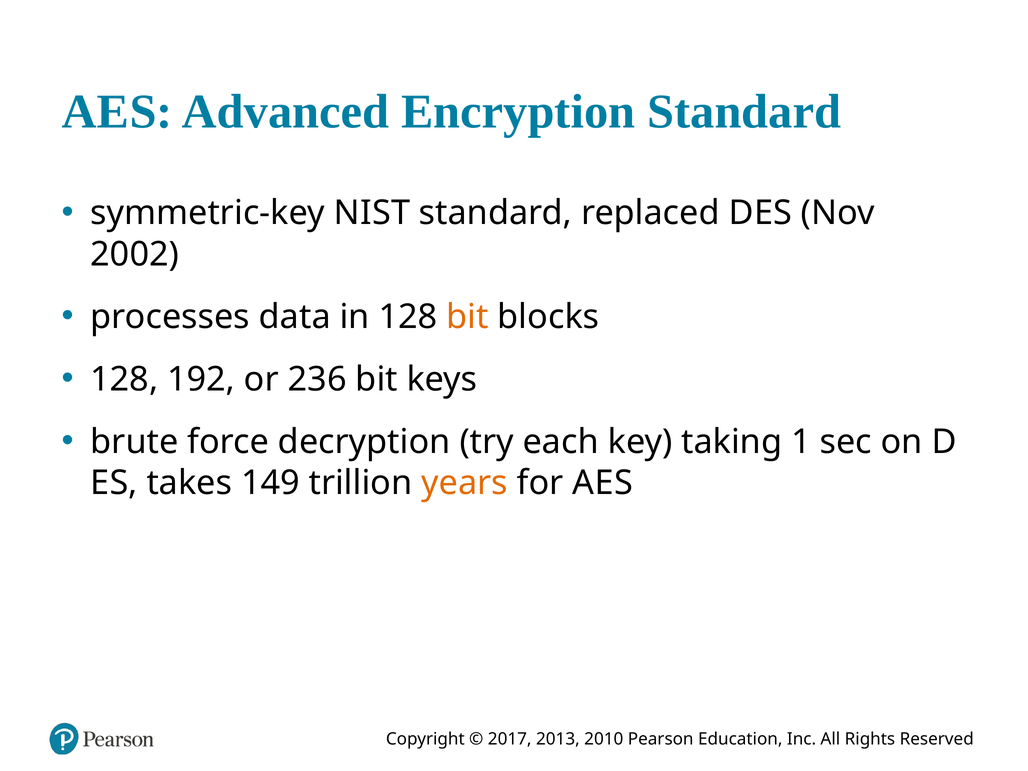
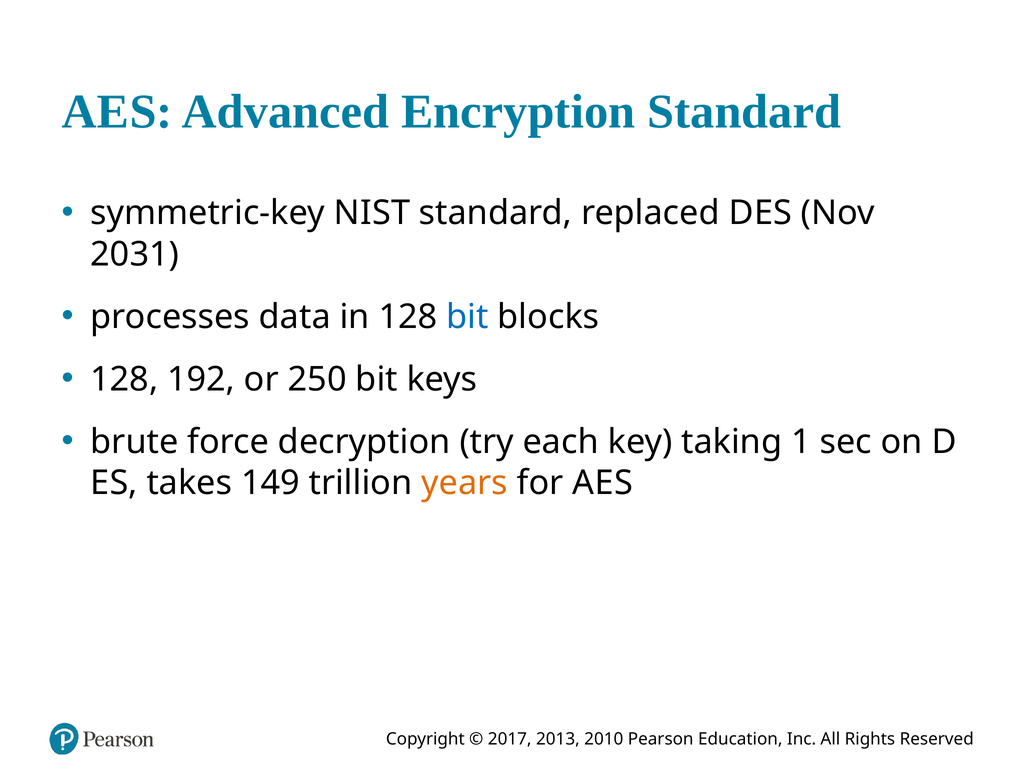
2002: 2002 -> 2031
bit at (467, 317) colour: orange -> blue
236: 236 -> 250
